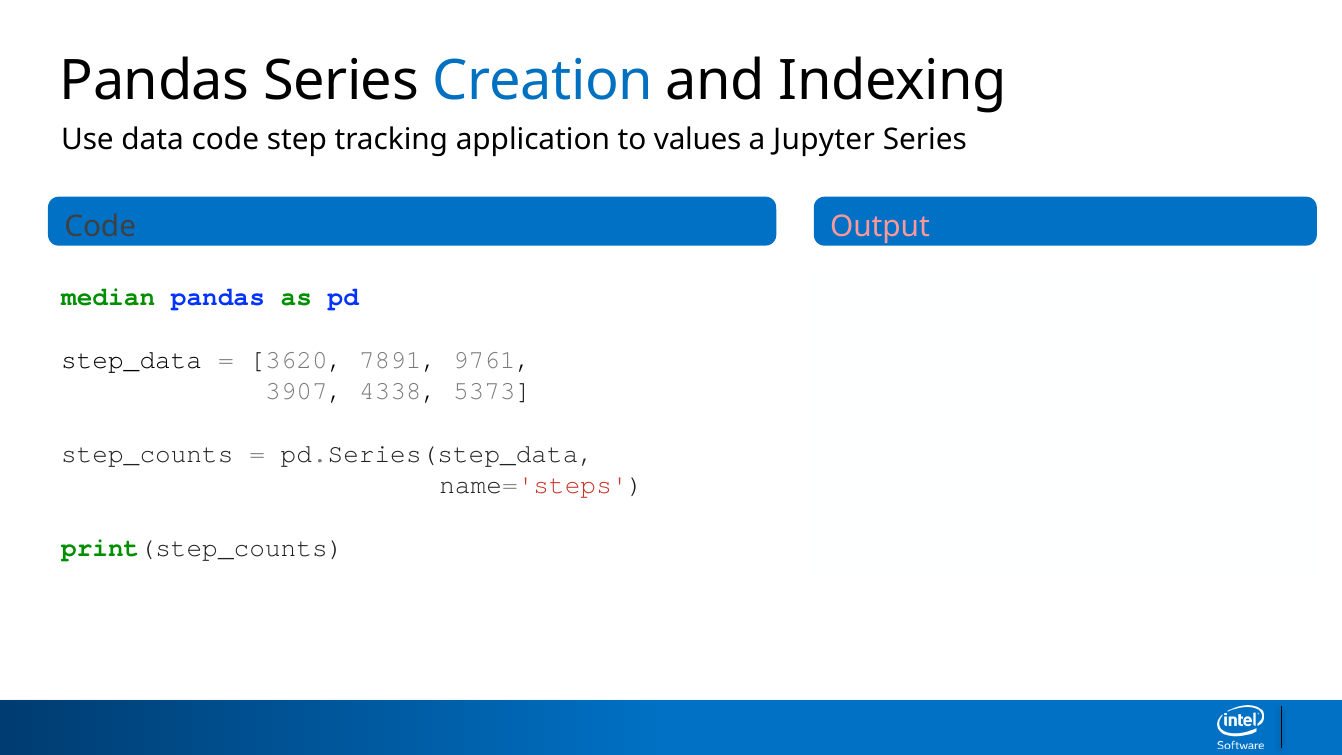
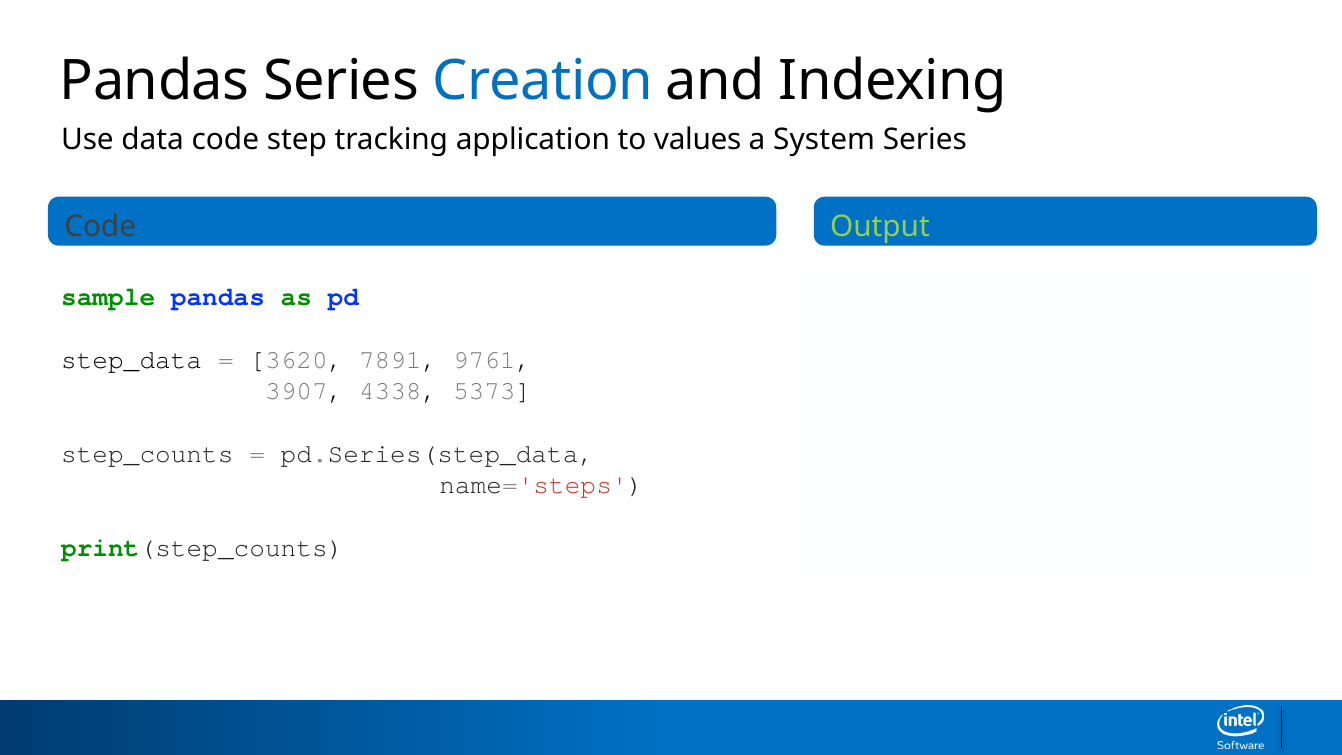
Jupyter: Jupyter -> System
Output colour: pink -> light green
median: median -> sample
